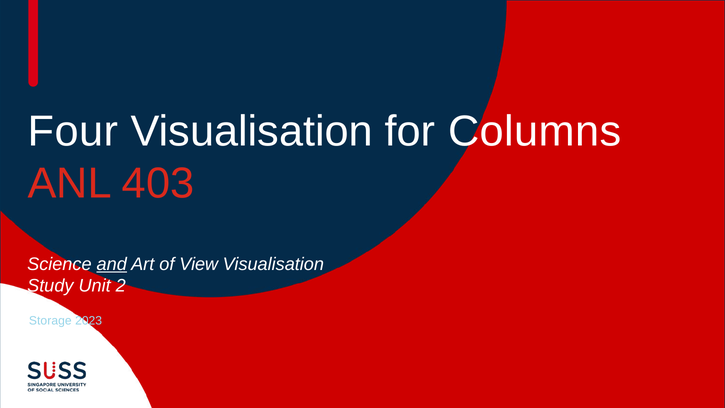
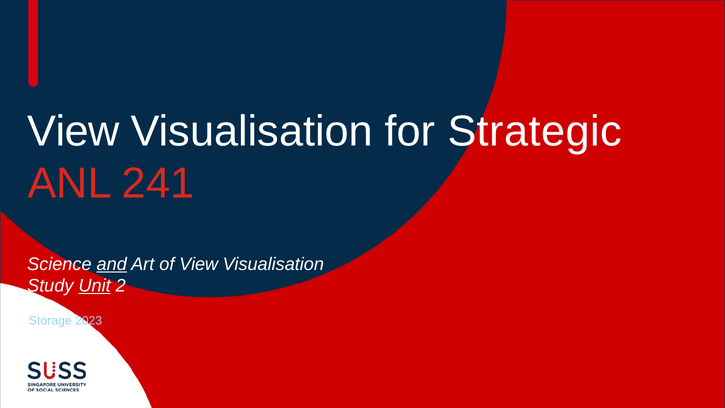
Four at (73, 131): Four -> View
Columns: Columns -> Strategic
403: 403 -> 241
Unit underline: none -> present
